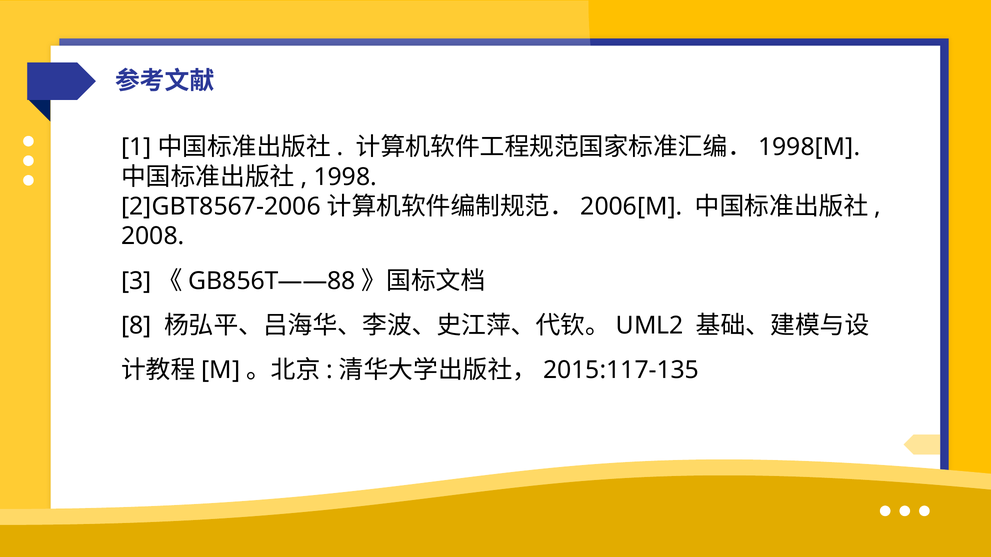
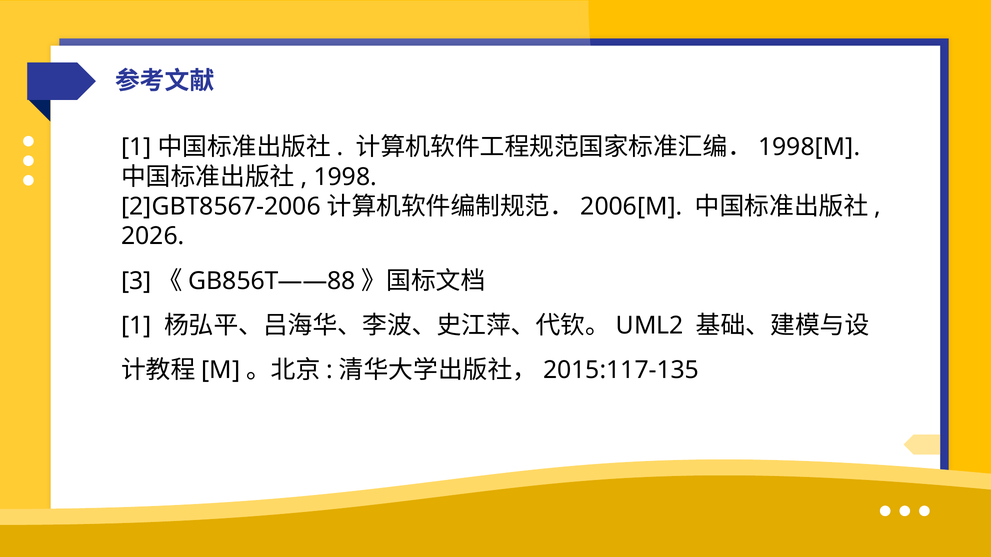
2008: 2008 -> 2026
8 at (136, 326): 8 -> 1
